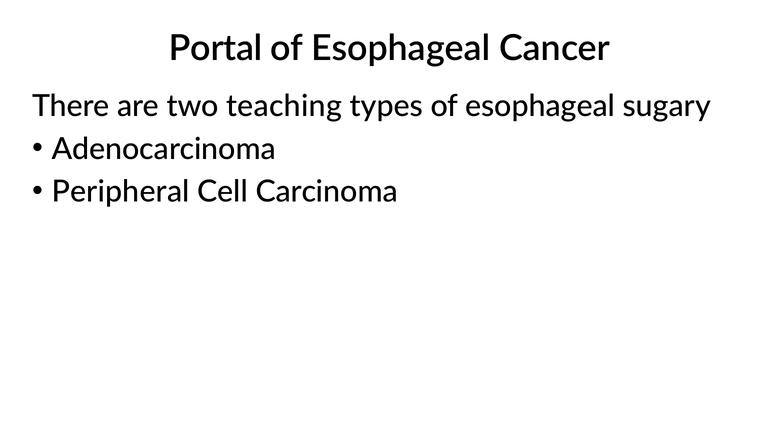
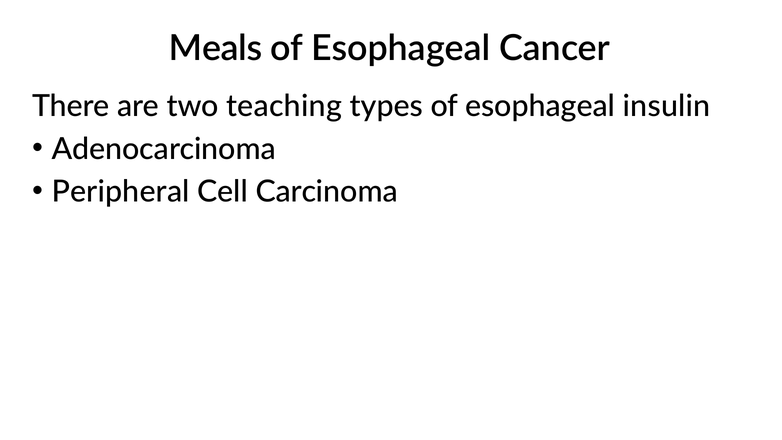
Portal: Portal -> Meals
sugary: sugary -> insulin
